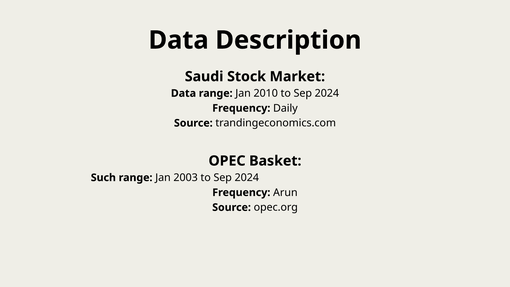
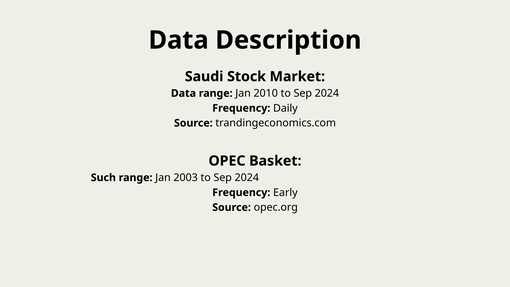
Arun: Arun -> Early
